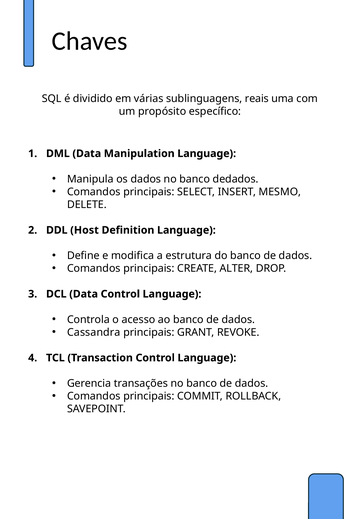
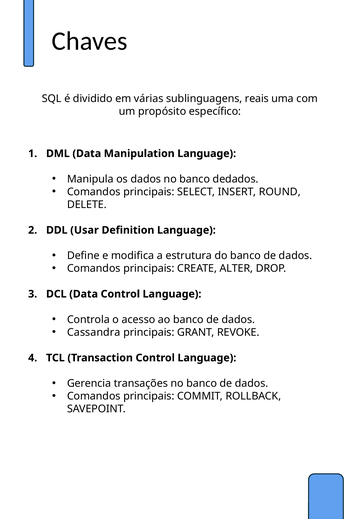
MESMO: MESMO -> ROUND
Host: Host -> Usar
